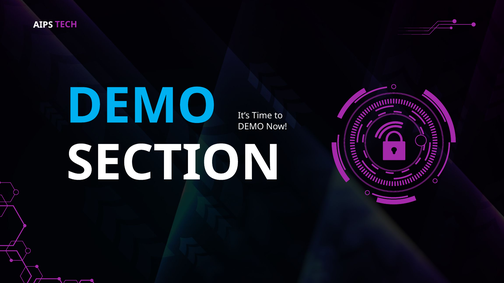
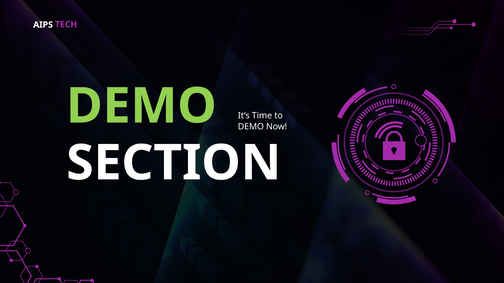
DEMO at (141, 106) colour: light blue -> light green
